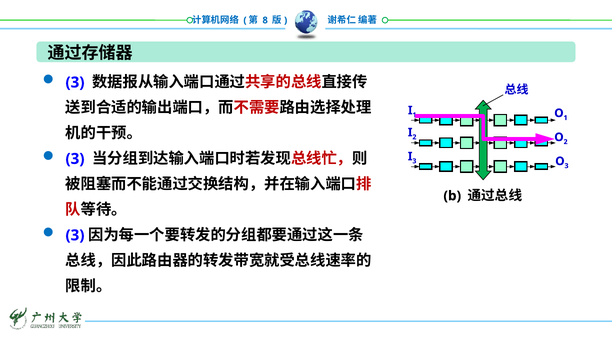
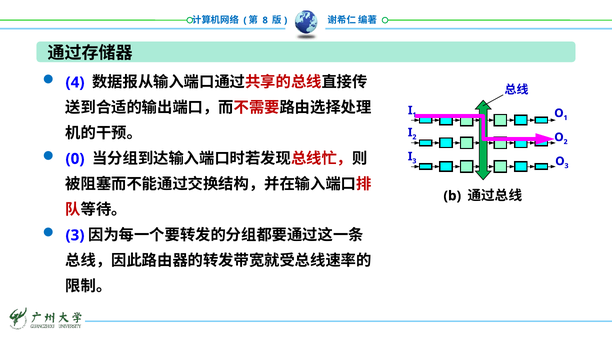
3 at (75, 83): 3 -> 4
3 at (75, 159): 3 -> 0
